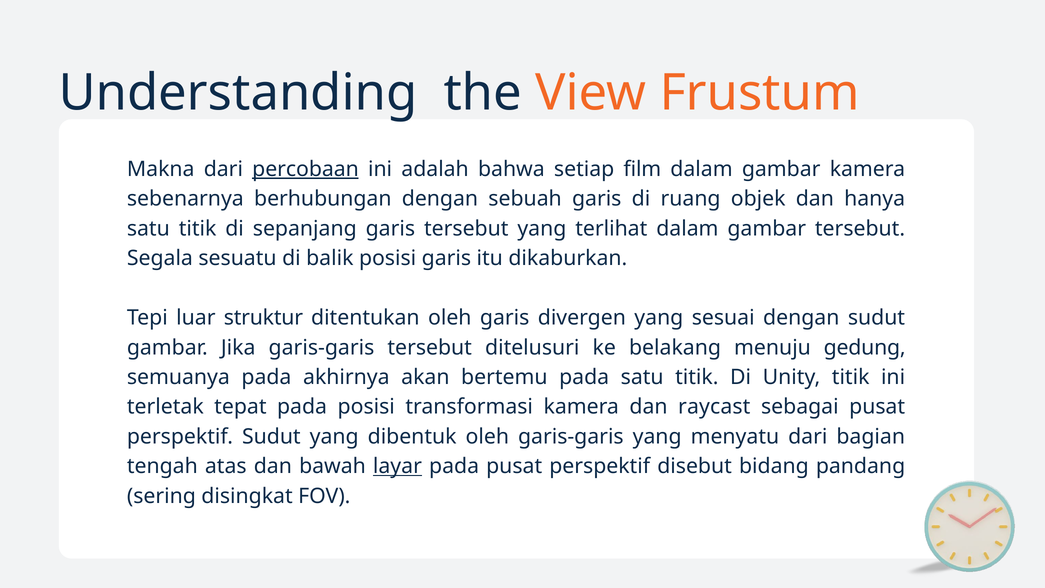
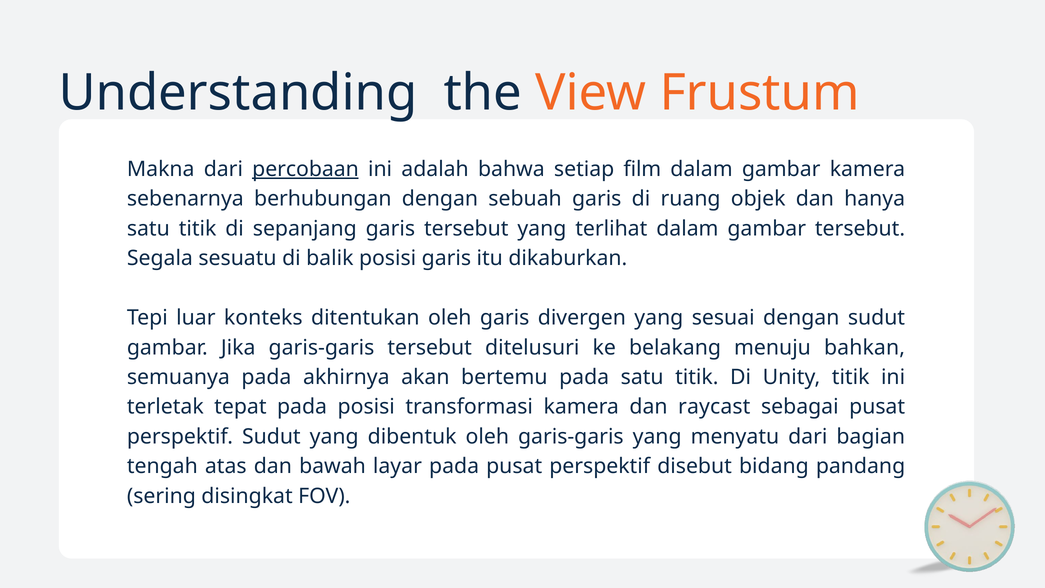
struktur: struktur -> konteks
gedung: gedung -> bahkan
layar underline: present -> none
